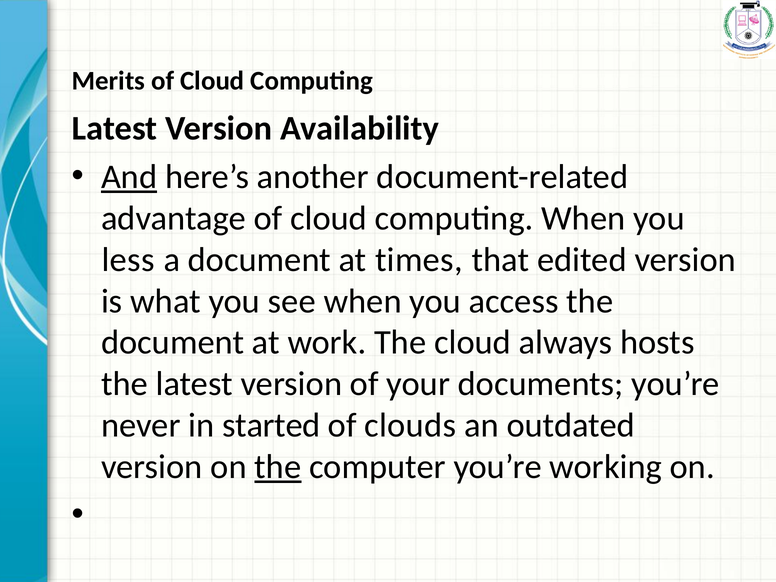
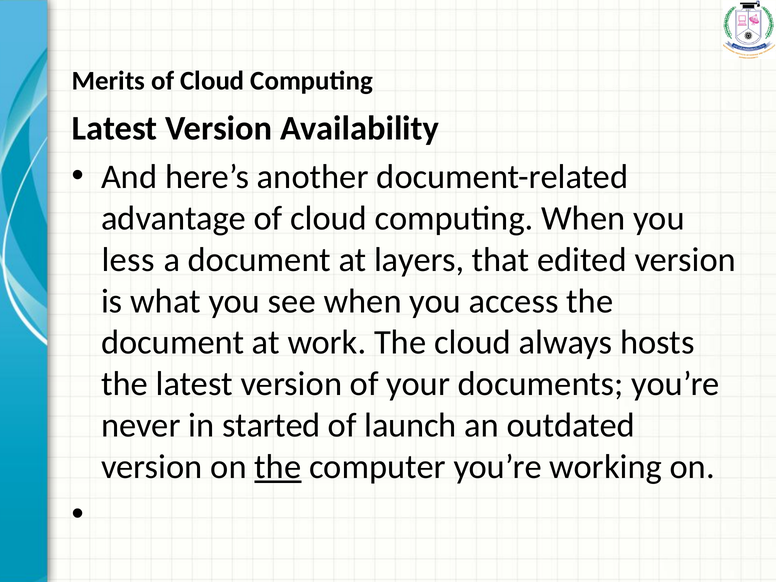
And underline: present -> none
times: times -> layers
clouds: clouds -> launch
